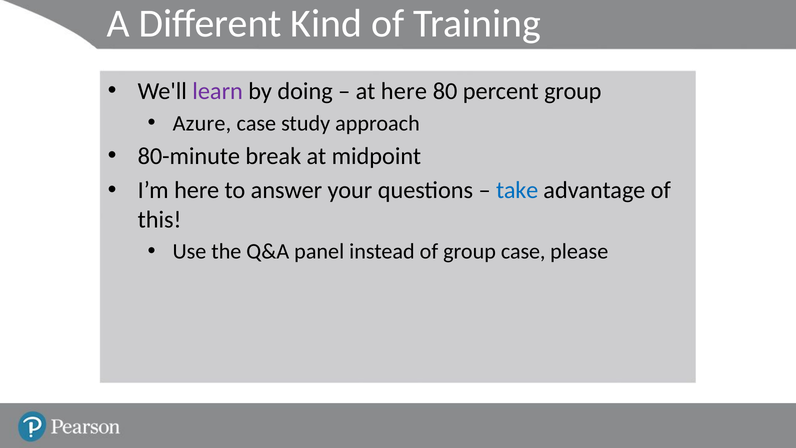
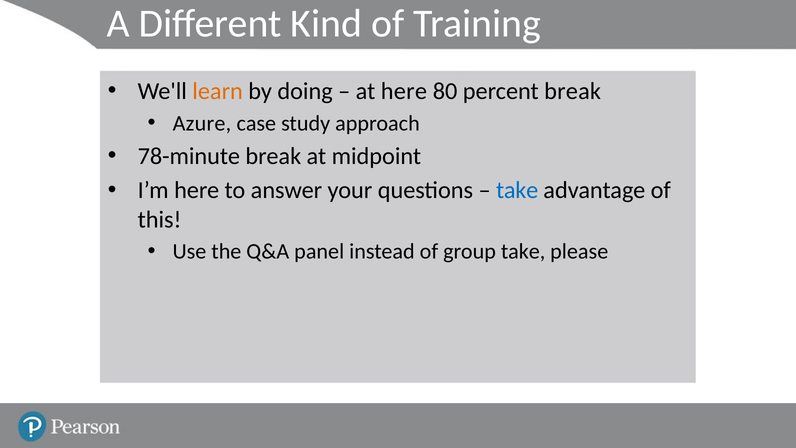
learn colour: purple -> orange
percent group: group -> break
80-minute: 80-minute -> 78-minute
group case: case -> take
